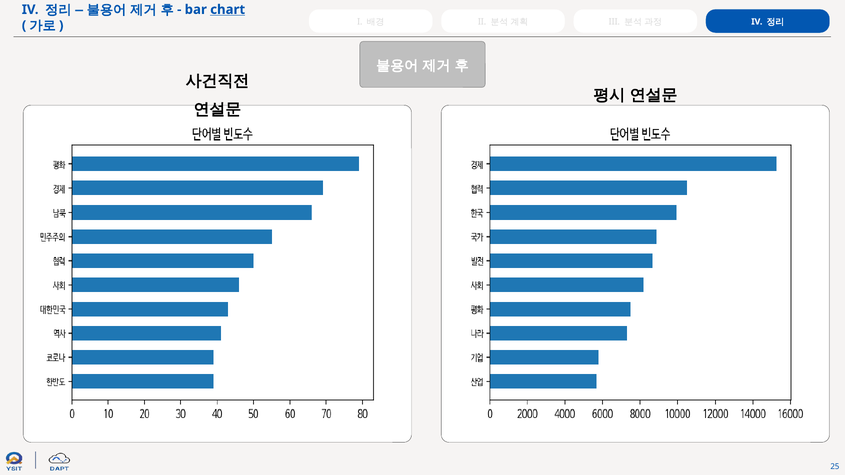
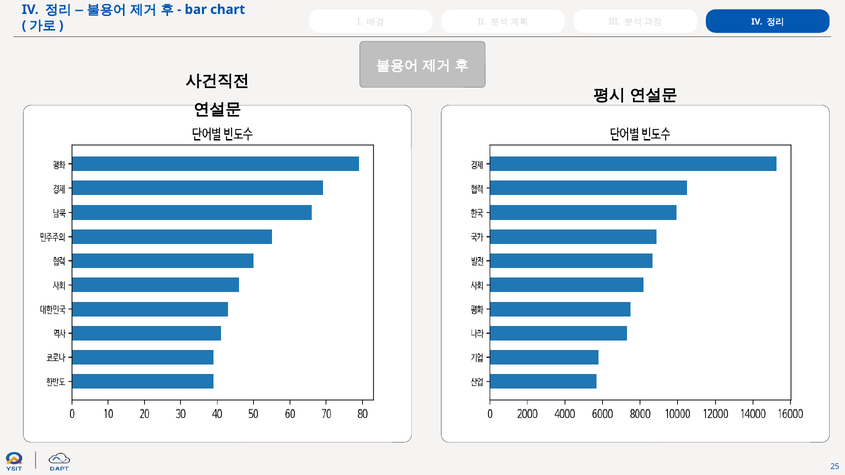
chart underline: present -> none
